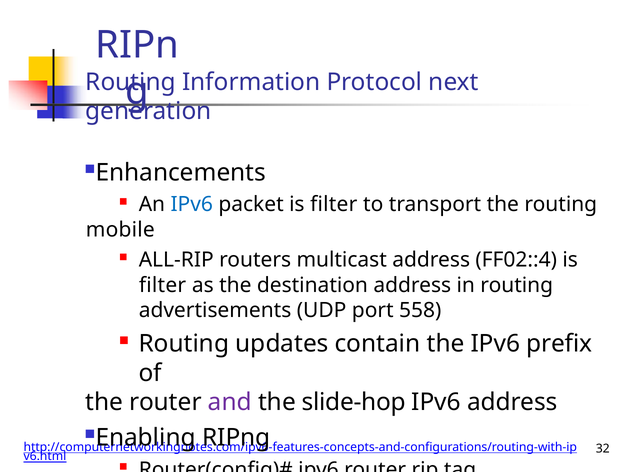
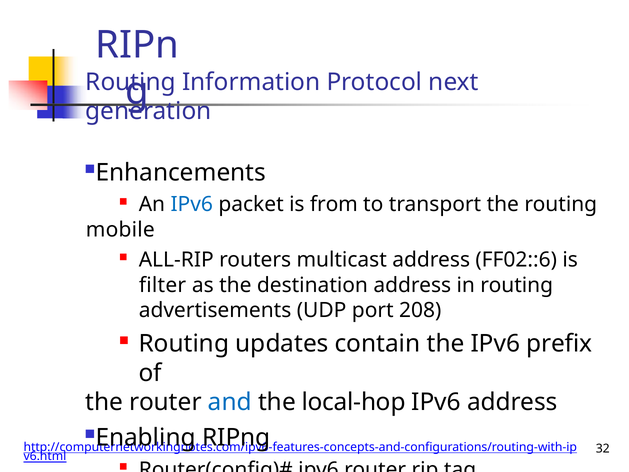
packet is filter: filter -> from
FF02::4: FF02::4 -> FF02::6
558: 558 -> 208
and colour: purple -> blue
slide-hop: slide-hop -> local-hop
